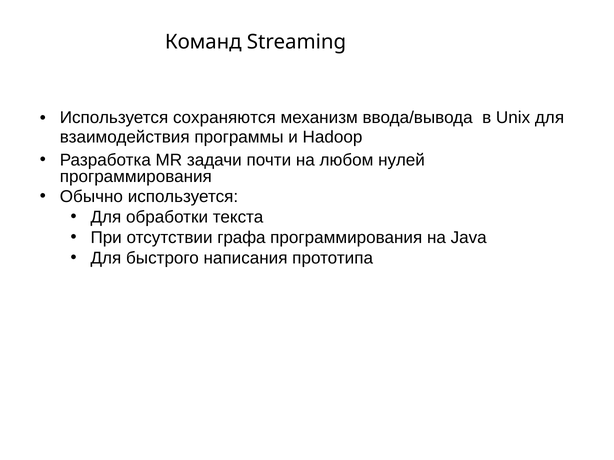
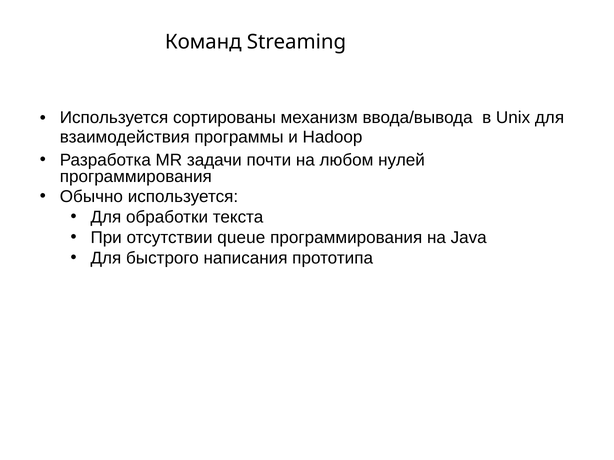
сохраняются: сохраняются -> сортированы
графа: графа -> queue
